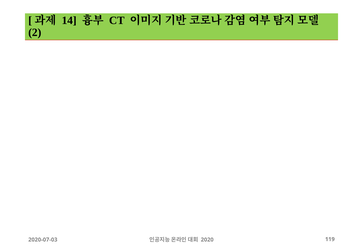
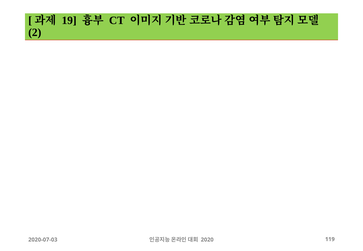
14: 14 -> 19
